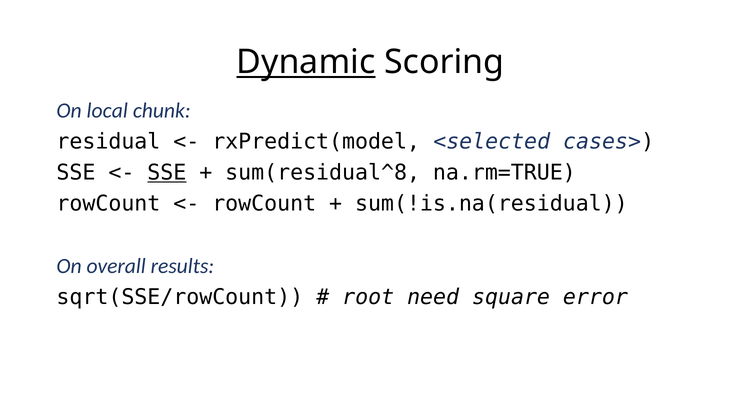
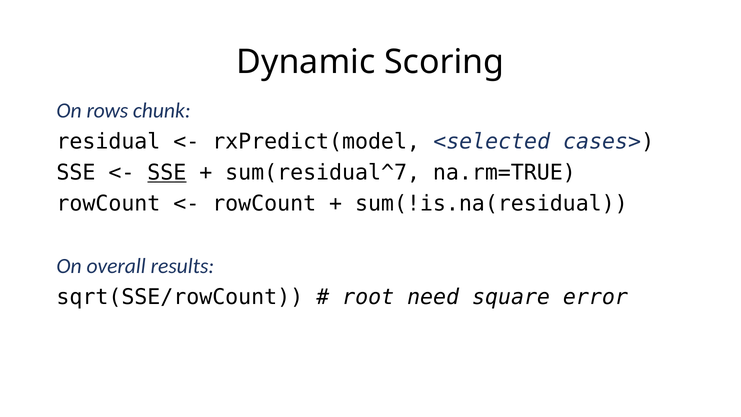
Dynamic underline: present -> none
local: local -> rows
sum(residual^8: sum(residual^8 -> sum(residual^7
